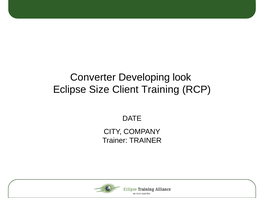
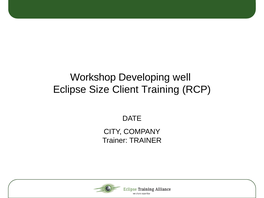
Converter: Converter -> Workshop
look: look -> well
